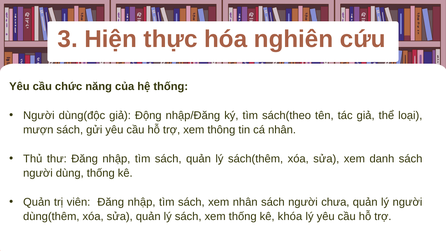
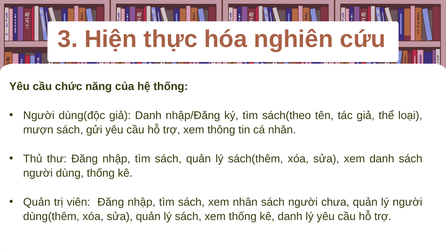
giả Động: Động -> Danh
kê khóa: khóa -> danh
